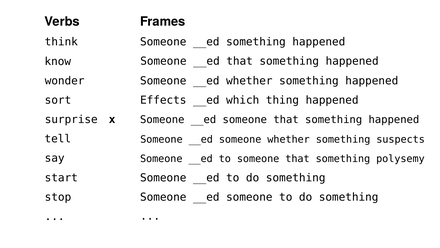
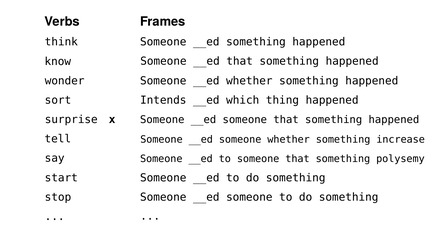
Effects: Effects -> Intends
suspects: suspects -> increase
